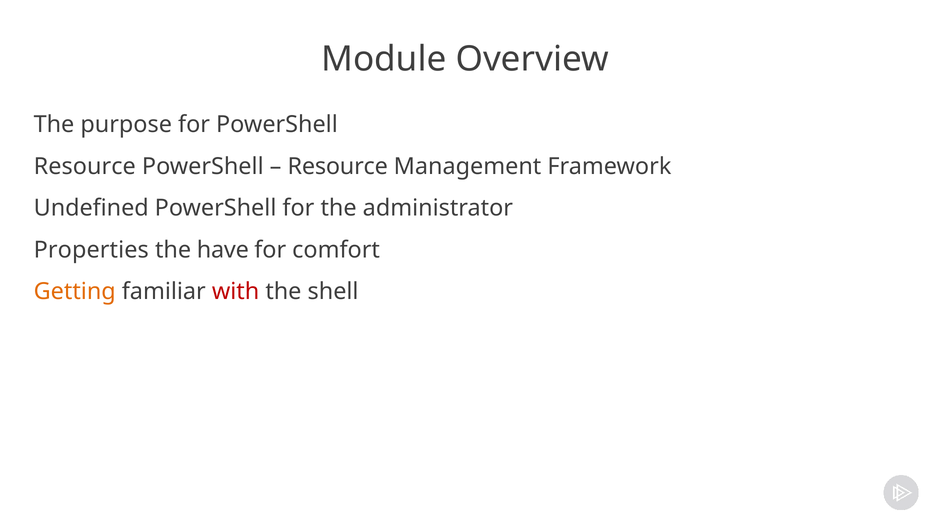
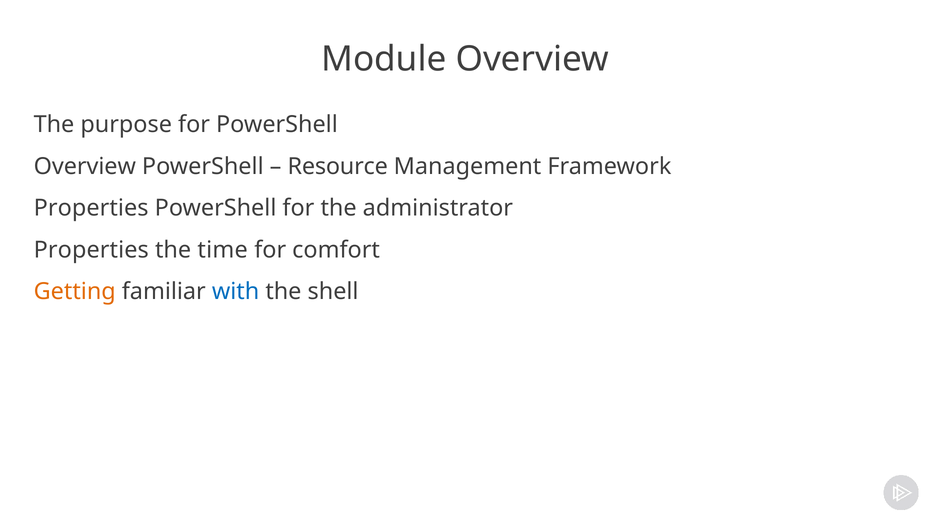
Resource at (85, 166): Resource -> Overview
Undefined at (91, 208): Undefined -> Properties
have: have -> time
with colour: red -> blue
